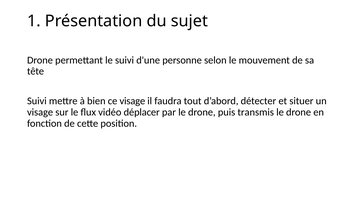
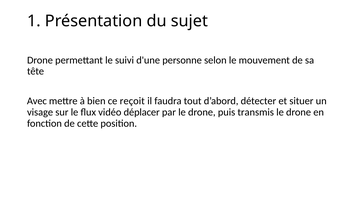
Suivi at (37, 101): Suivi -> Avec
ce visage: visage -> reçoit
